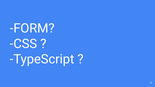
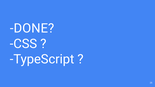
FORM: FORM -> DONE
